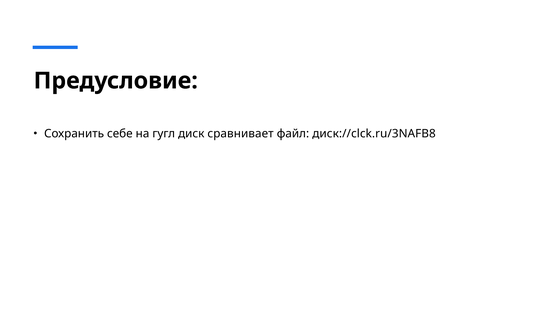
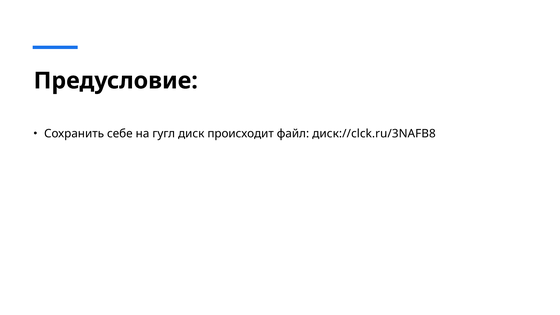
сравнивает: сравнивает -> происходит
